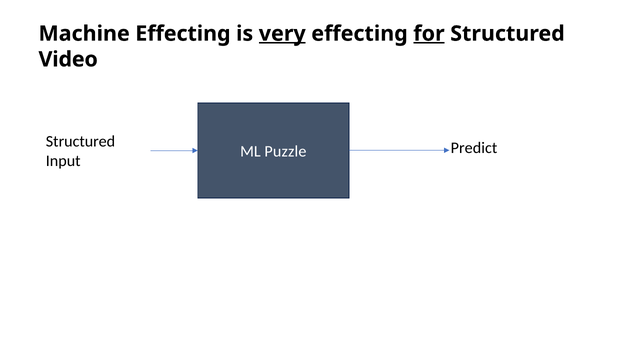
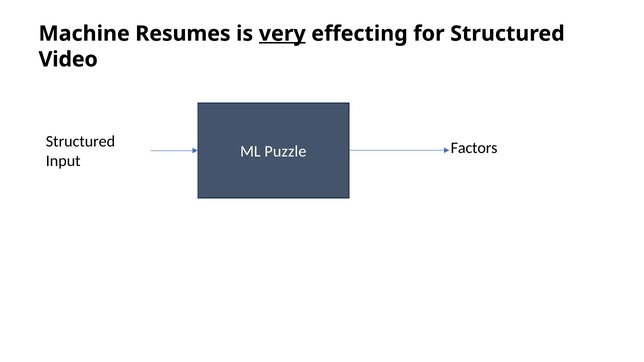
Machine Effecting: Effecting -> Resumes
for underline: present -> none
Predict: Predict -> Factors
